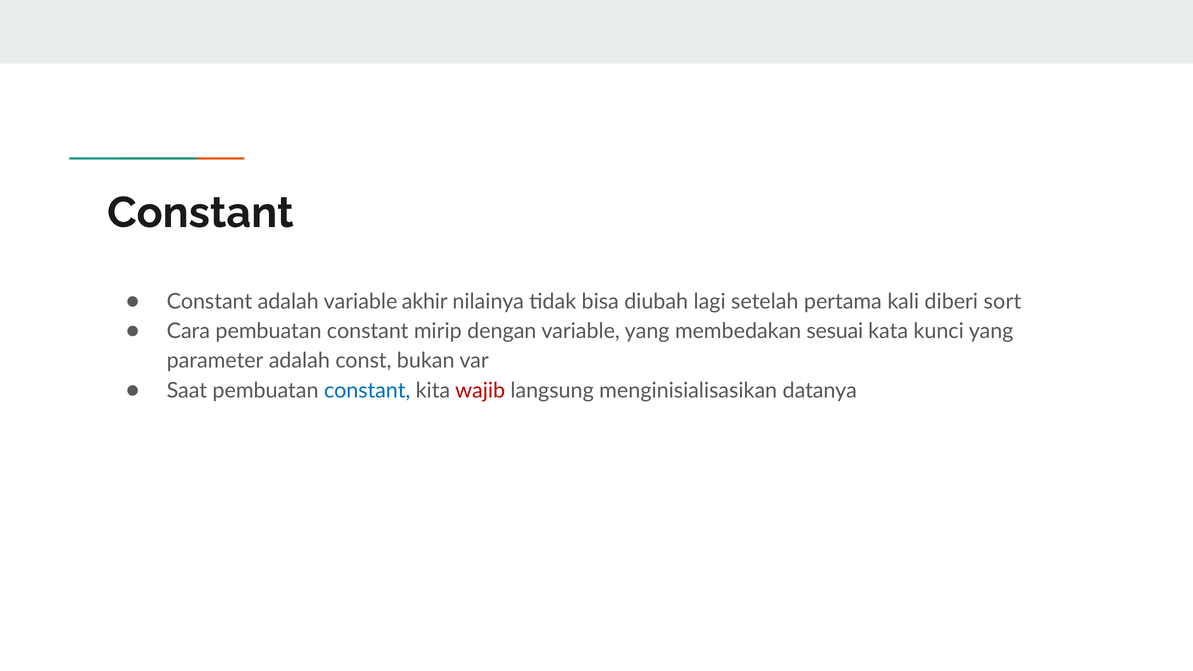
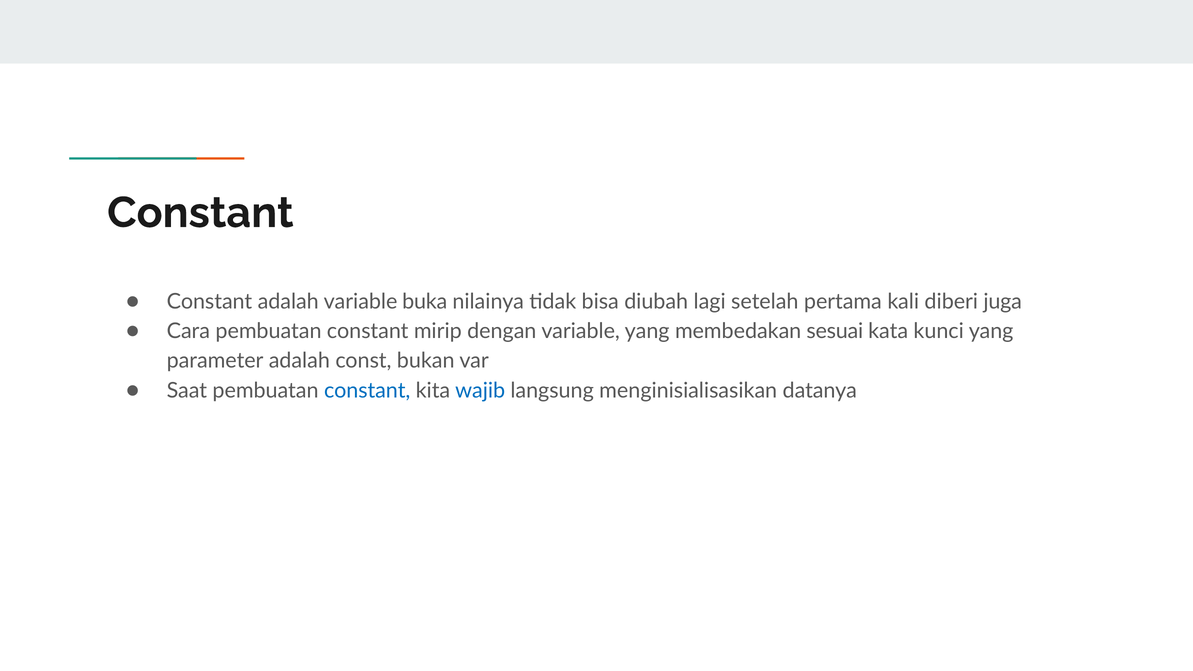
akhir: akhir -> buka
sort: sort -> juga
wajib colour: red -> blue
